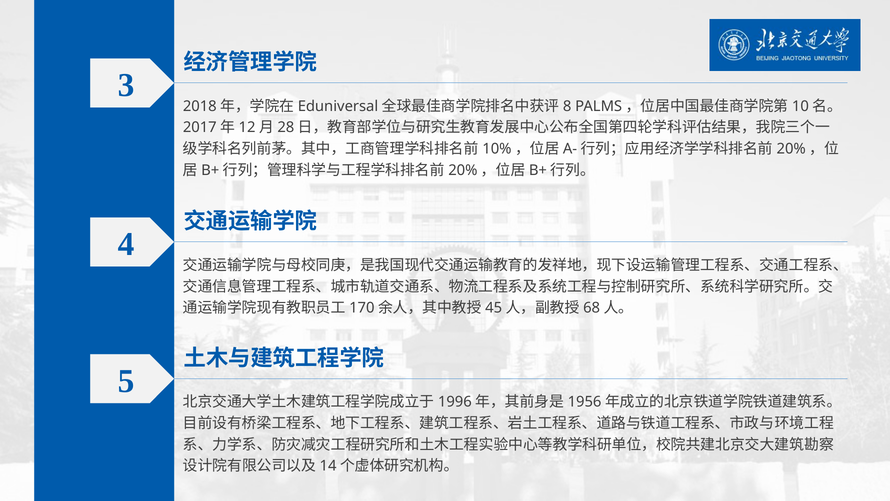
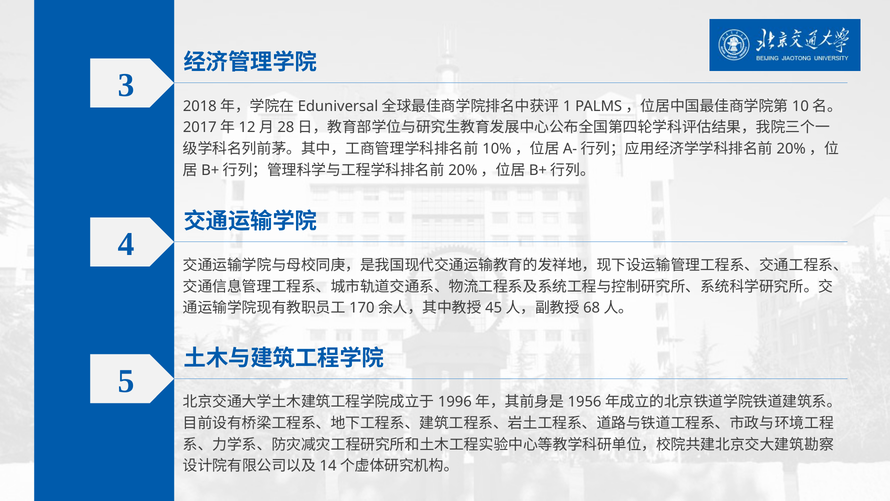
8: 8 -> 1
